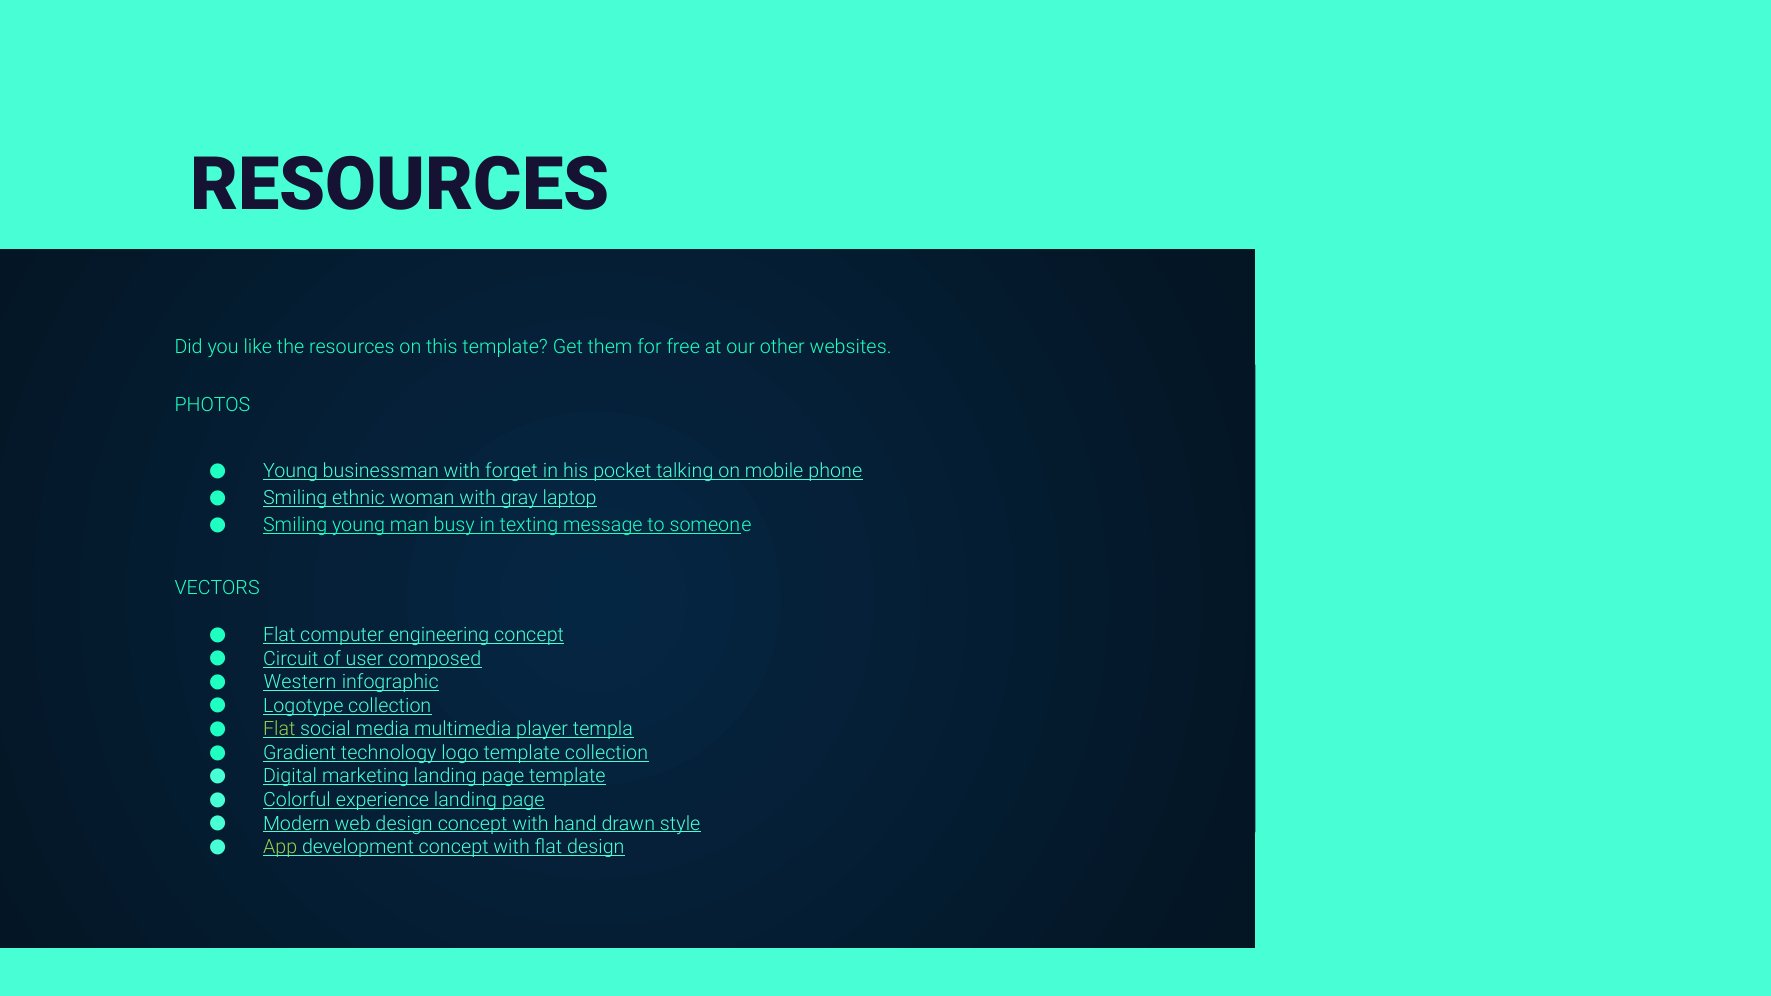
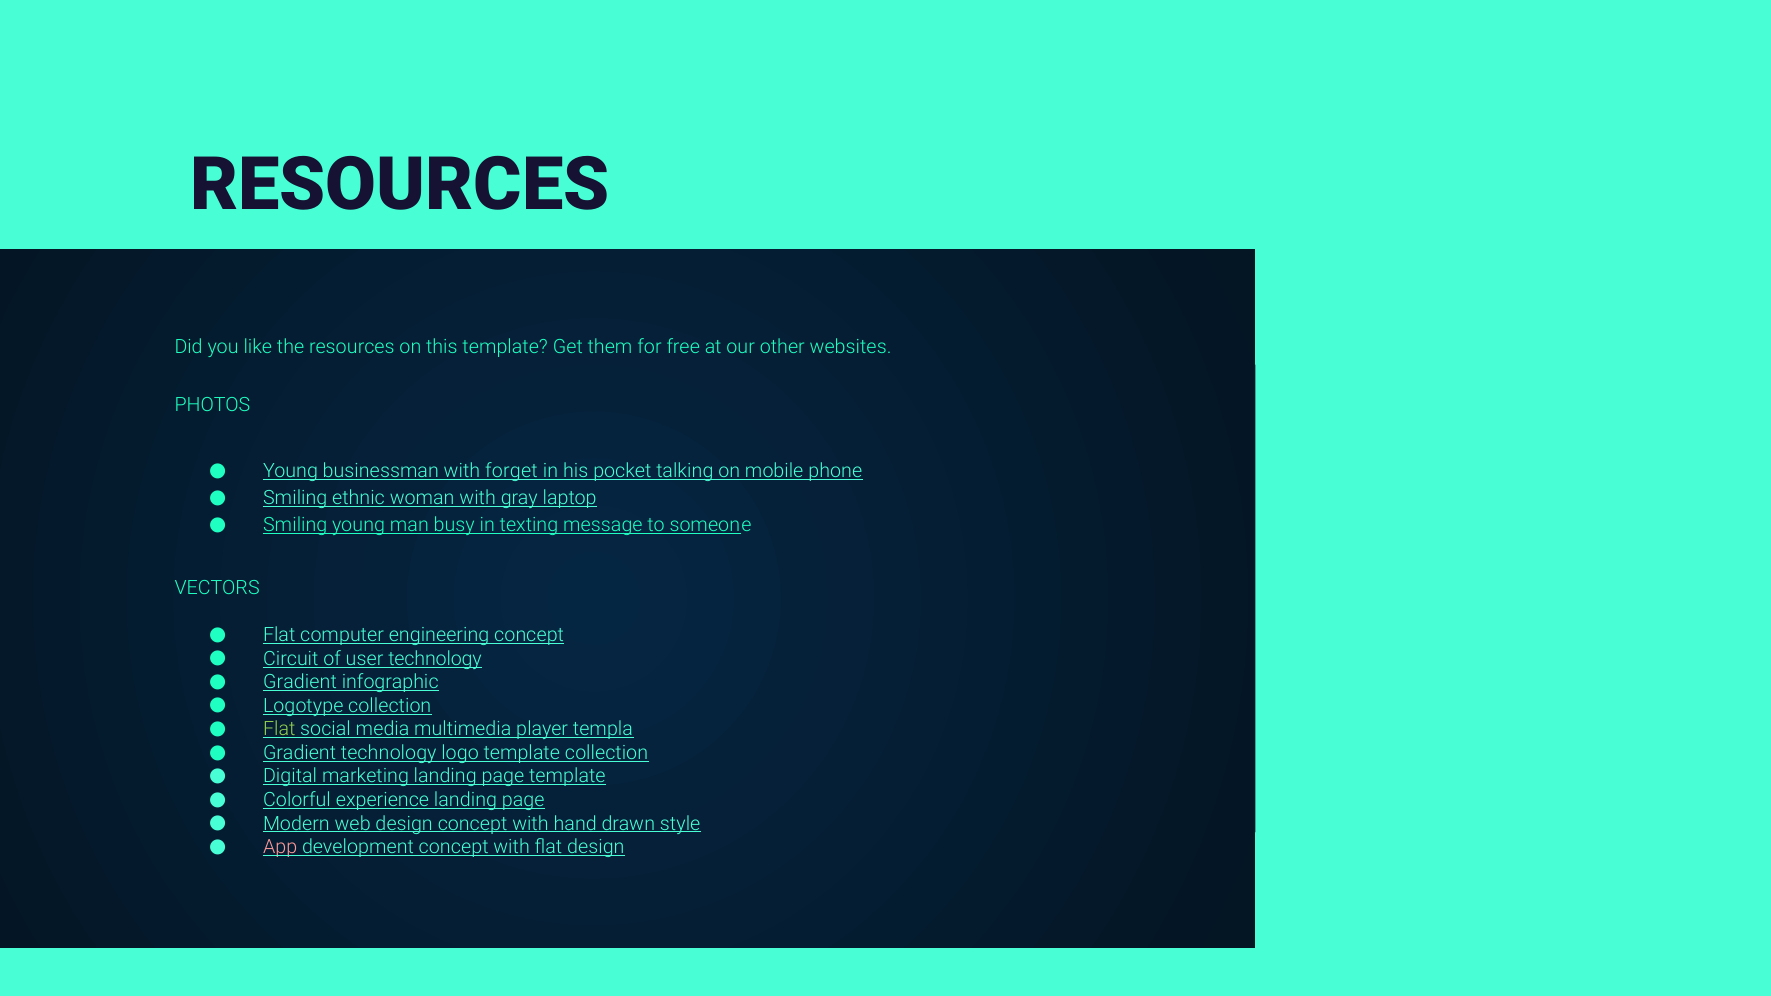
user composed: composed -> technology
Western at (300, 682): Western -> Gradient
App colour: light green -> pink
